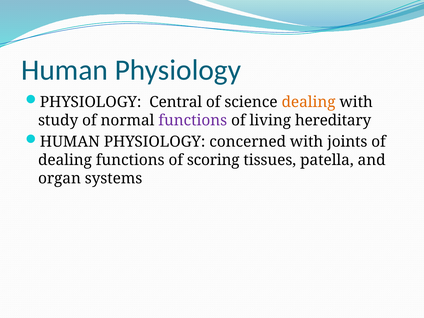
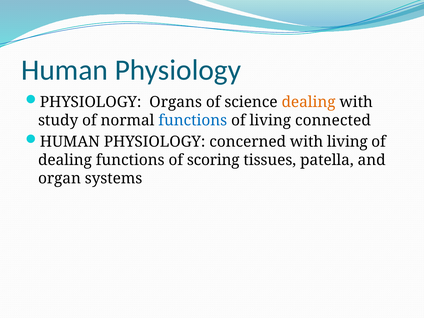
Central: Central -> Organs
functions at (193, 120) colour: purple -> blue
hereditary: hereditary -> connected
with joints: joints -> living
